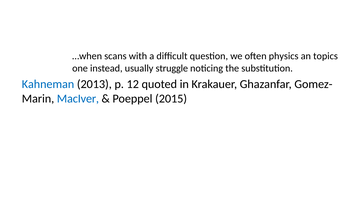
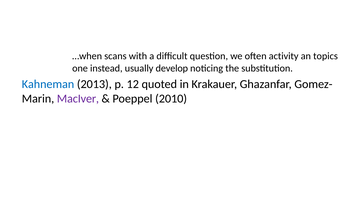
physics: physics -> activity
struggle: struggle -> develop
MacIver colour: blue -> purple
2015: 2015 -> 2010
